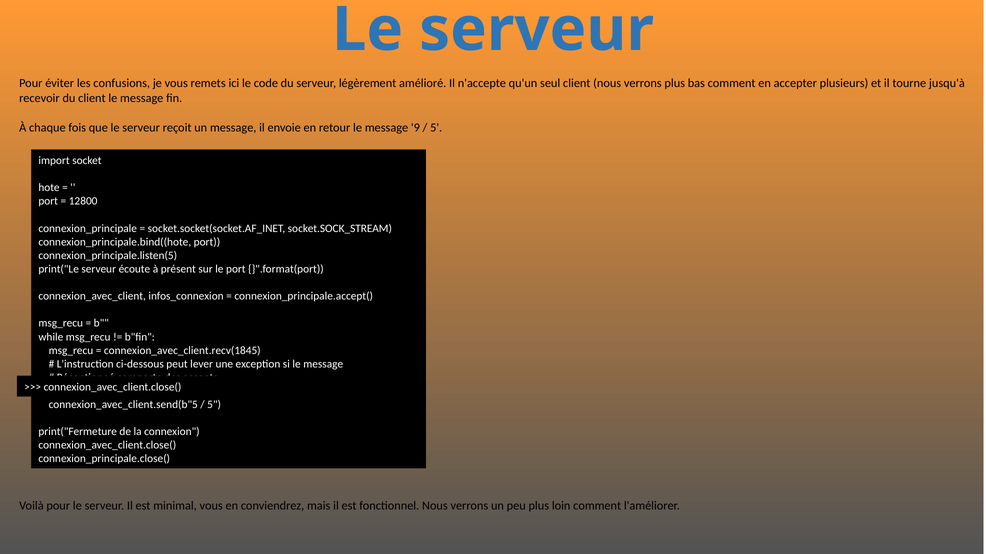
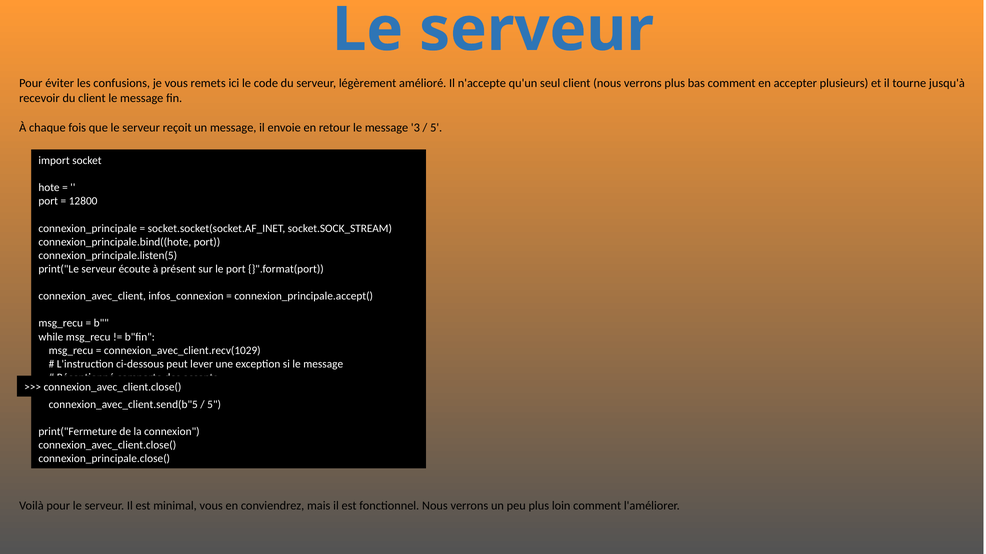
9: 9 -> 3
connexion_avec_client.recv(1845: connexion_avec_client.recv(1845 -> connexion_avec_client.recv(1029
